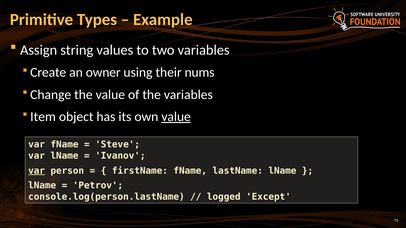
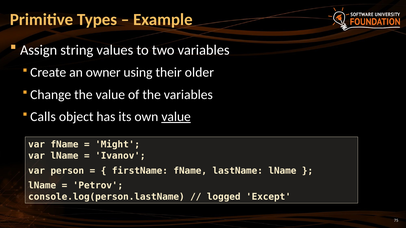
nums: nums -> older
Item: Item -> Calls
Steve: Steve -> Might
var at (37, 171) underline: present -> none
